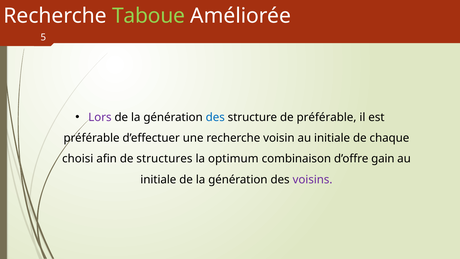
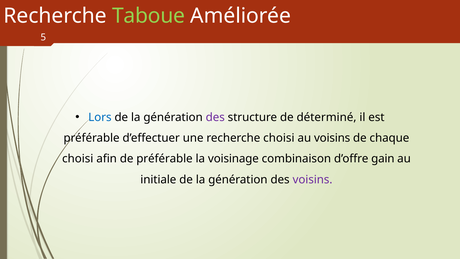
Lors colour: purple -> blue
des at (215, 117) colour: blue -> purple
de préférable: préférable -> déterminé
recherche voisin: voisin -> choisi
initiale at (332, 138): initiale -> voisins
de structures: structures -> préférable
optimum: optimum -> voisinage
